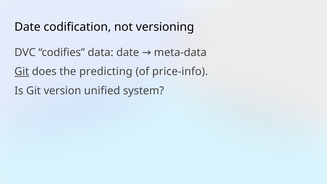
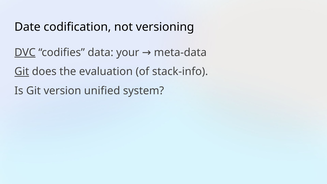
DVC underline: none -> present
data date: date -> your
predicting: predicting -> evaluation
price-info: price-info -> stack-info
